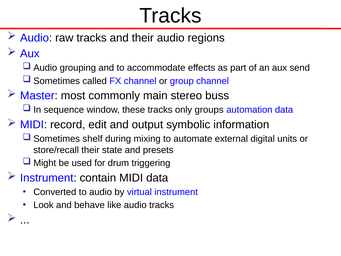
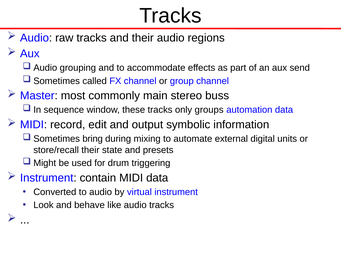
shelf: shelf -> bring
